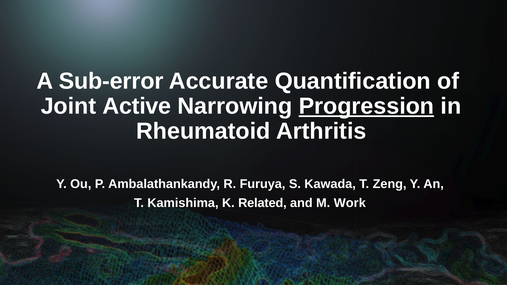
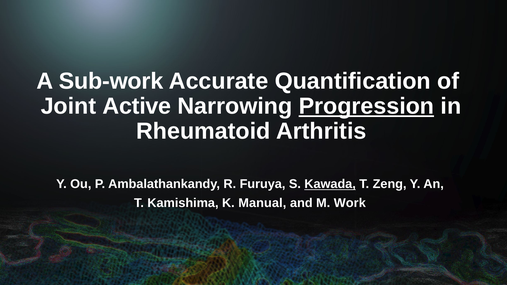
Sub-error: Sub-error -> Sub-work
Kawada underline: none -> present
Related: Related -> Manual
